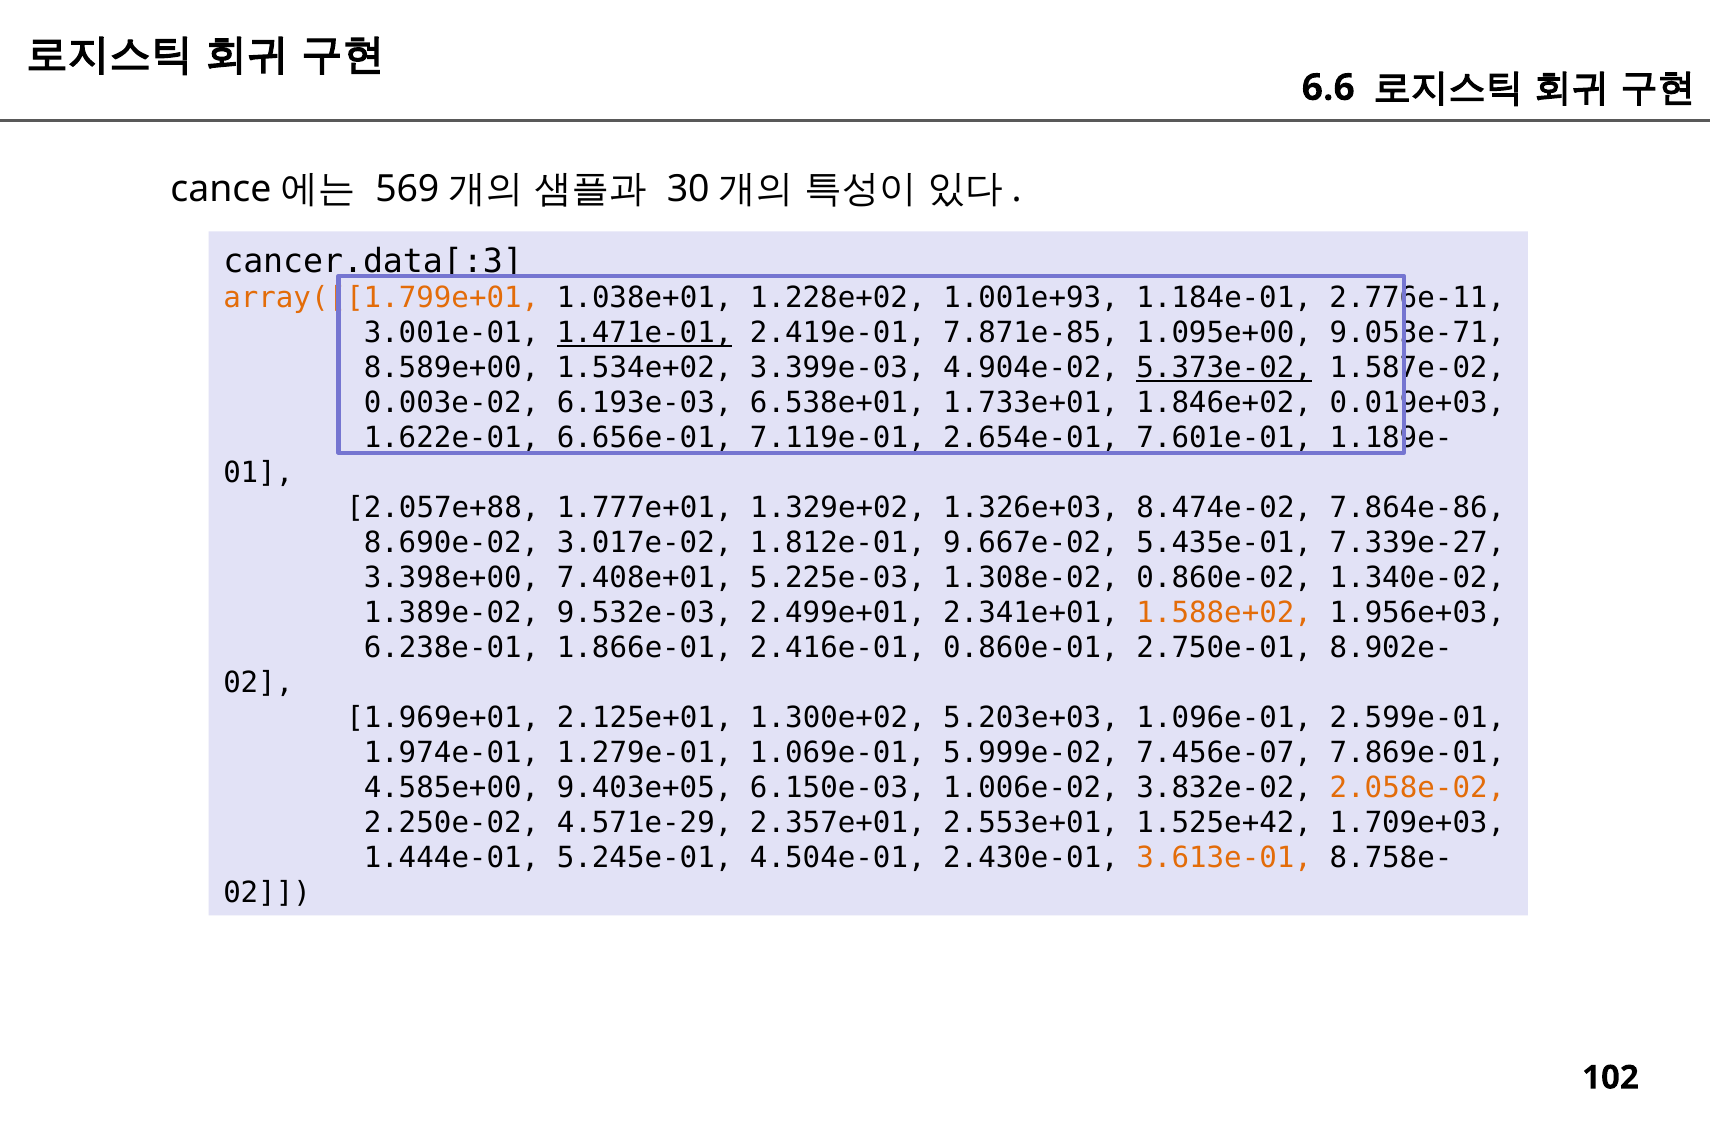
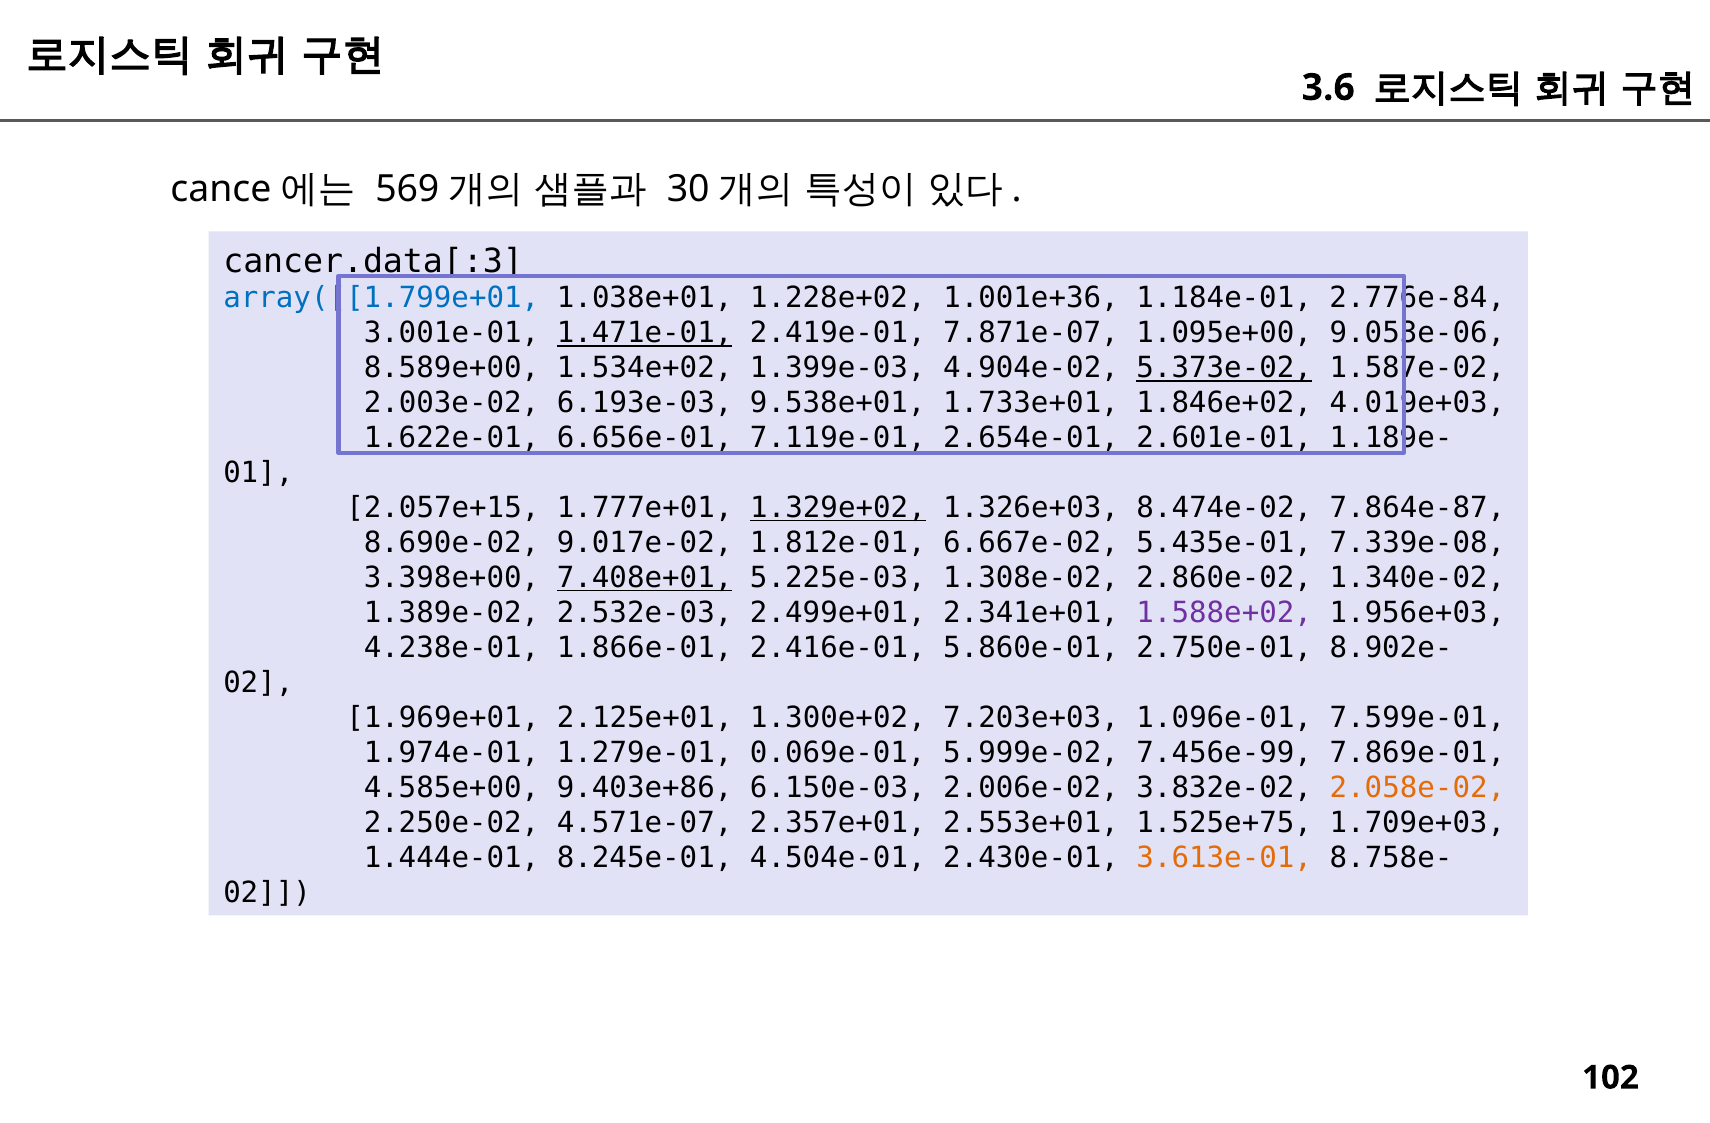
6.6: 6.6 -> 3.6
array([[1.799e+01 colour: orange -> blue
1.001e+93: 1.001e+93 -> 1.001e+36
2.776e-11: 2.776e-11 -> 2.776e-84
7.871e-85: 7.871e-85 -> 7.871e-07
9.053e-71: 9.053e-71 -> 9.053e-06
3.399e-03: 3.399e-03 -> 1.399e-03
0.003e-02: 0.003e-02 -> 2.003e-02
6.538e+01: 6.538e+01 -> 9.538e+01
0.019e+03: 0.019e+03 -> 4.019e+03
7.601e-01: 7.601e-01 -> 2.601e-01
2.057e+88: 2.057e+88 -> 2.057e+15
1.329e+02 underline: none -> present
7.864e-86: 7.864e-86 -> 7.864e-87
3.017e-02: 3.017e-02 -> 9.017e-02
9.667e-02: 9.667e-02 -> 6.667e-02
7.339e-27: 7.339e-27 -> 7.339e-08
7.408e+01 underline: none -> present
0.860e-02: 0.860e-02 -> 2.860e-02
9.532e-03: 9.532e-03 -> 2.532e-03
1.588e+02 colour: orange -> purple
6.238e-01: 6.238e-01 -> 4.238e-01
0.860e-01: 0.860e-01 -> 5.860e-01
5.203e+03: 5.203e+03 -> 7.203e+03
2.599e-01: 2.599e-01 -> 7.599e-01
1.069e-01: 1.069e-01 -> 0.069e-01
7.456e-07: 7.456e-07 -> 7.456e-99
9.403e+05: 9.403e+05 -> 9.403e+86
1.006e-02: 1.006e-02 -> 2.006e-02
4.571e-29: 4.571e-29 -> 4.571e-07
1.525e+42: 1.525e+42 -> 1.525e+75
5.245e-01: 5.245e-01 -> 8.245e-01
